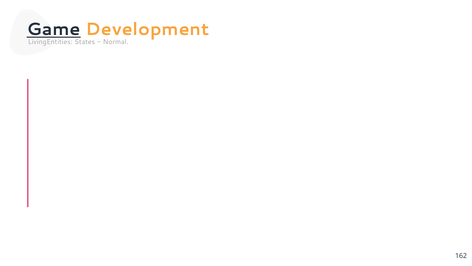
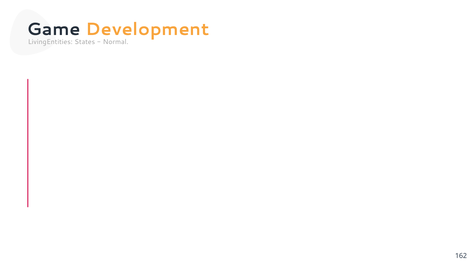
Game underline: present -> none
